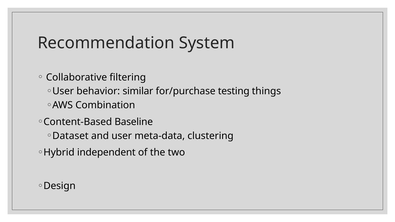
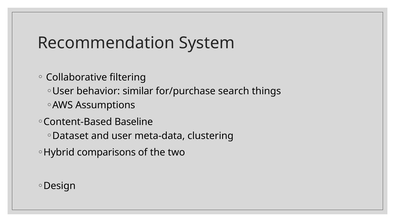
testing: testing -> search
Combination: Combination -> Assumptions
independent: independent -> comparisons
